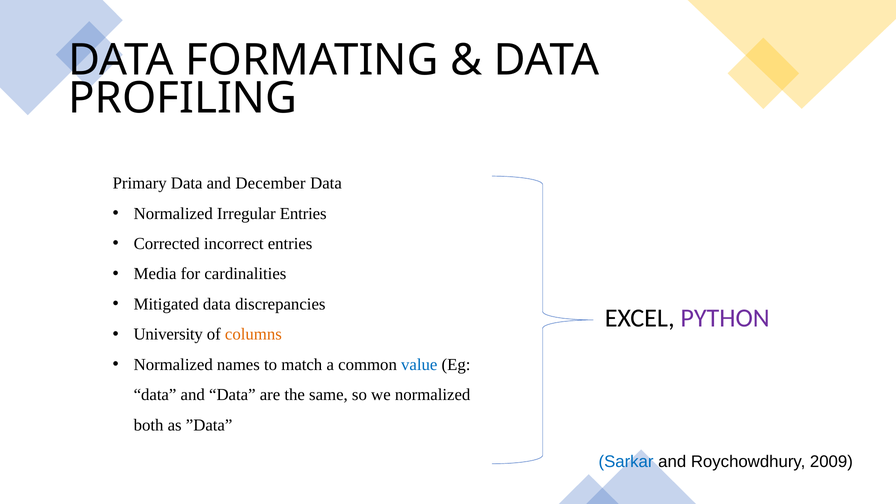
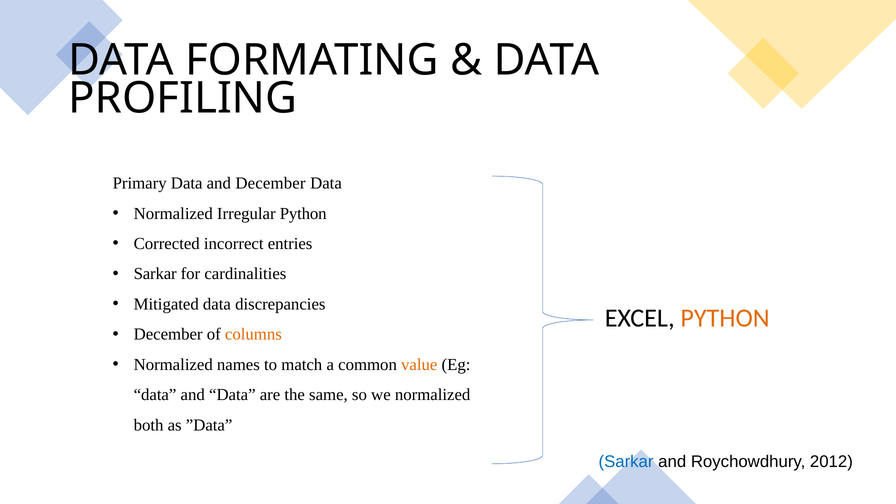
Irregular Entries: Entries -> Python
Media at (155, 274): Media -> Sarkar
PYTHON at (725, 318) colour: purple -> orange
University at (168, 334): University -> December
value colour: blue -> orange
2009: 2009 -> 2012
